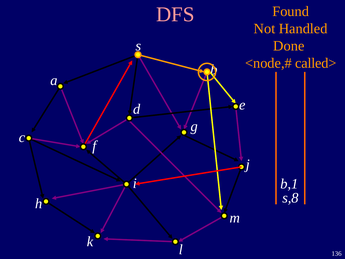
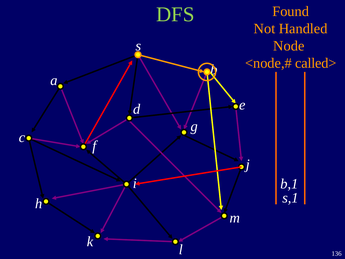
DFS colour: pink -> light green
Done: Done -> Node
s,8: s,8 -> s,1
